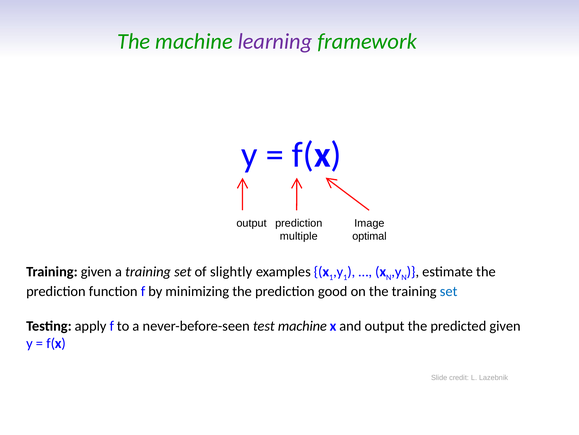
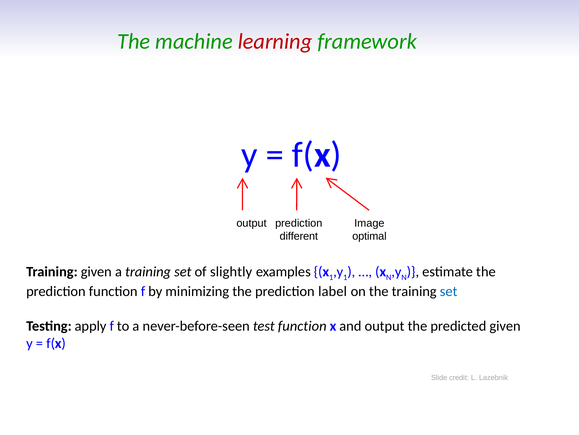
learning colour: purple -> red
multiple: multiple -> different
good: good -> label
test machine: machine -> function
